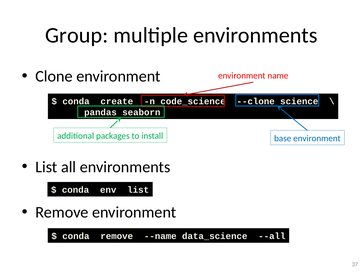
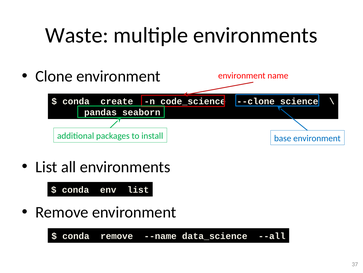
Group: Group -> Waste
